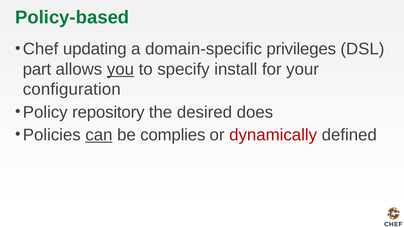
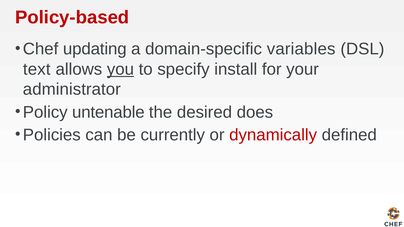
Policy-based colour: green -> red
privileges: privileges -> variables
part: part -> text
configuration: configuration -> administrator
repository: repository -> untenable
can underline: present -> none
complies: complies -> currently
